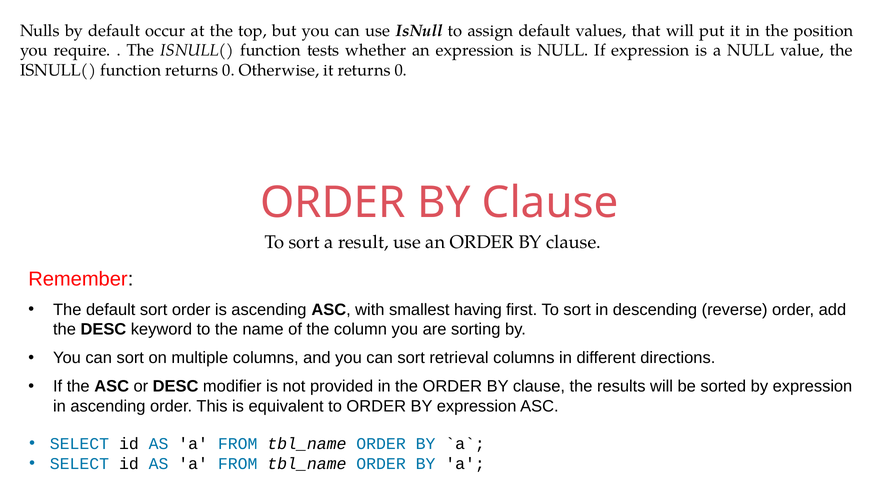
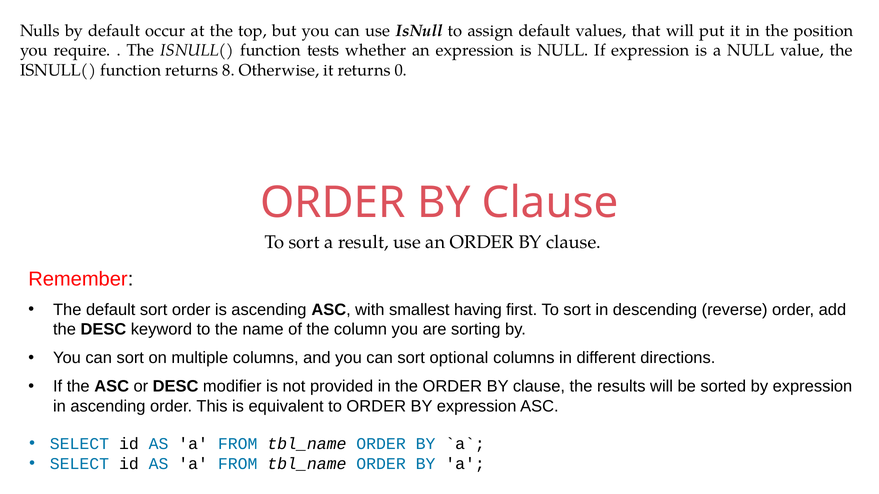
function returns 0: 0 -> 8
retrieval: retrieval -> optional
